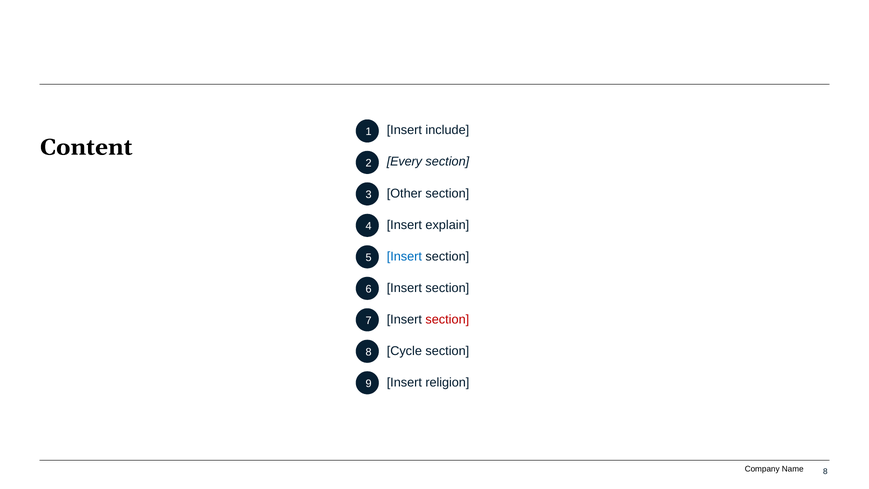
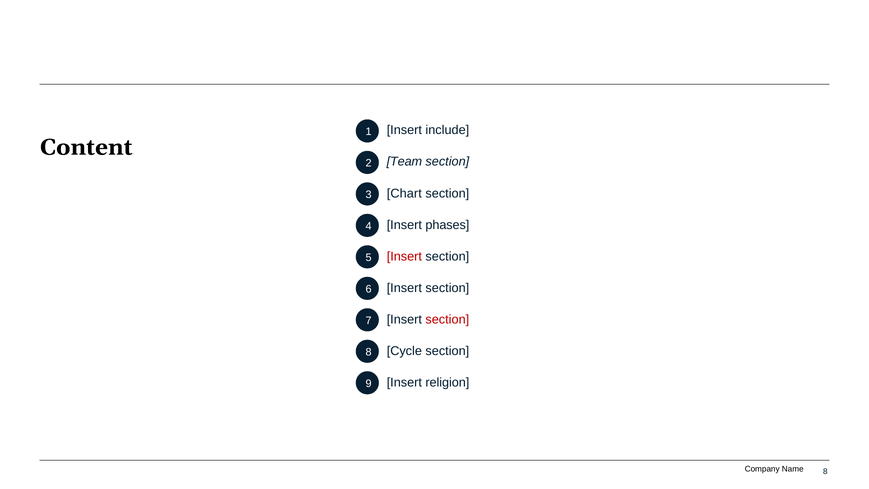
Every: Every -> Team
Other: Other -> Chart
explain: explain -> phases
Insert at (404, 256) colour: blue -> red
